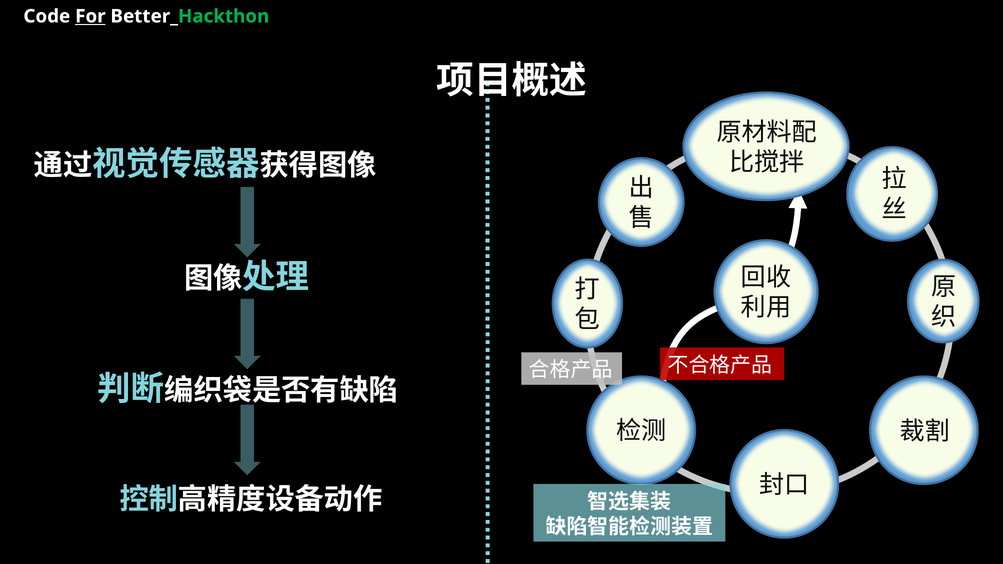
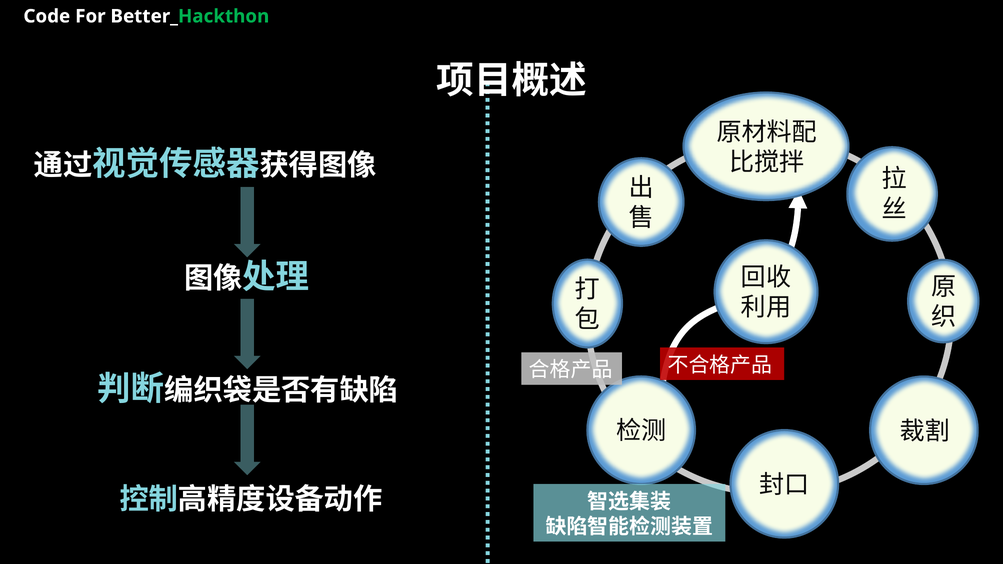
For underline: present -> none
